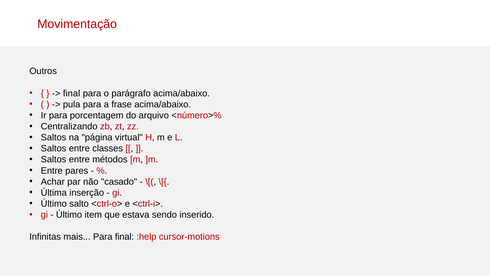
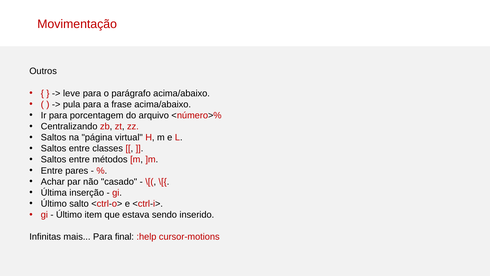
final at (72, 93): final -> leve
